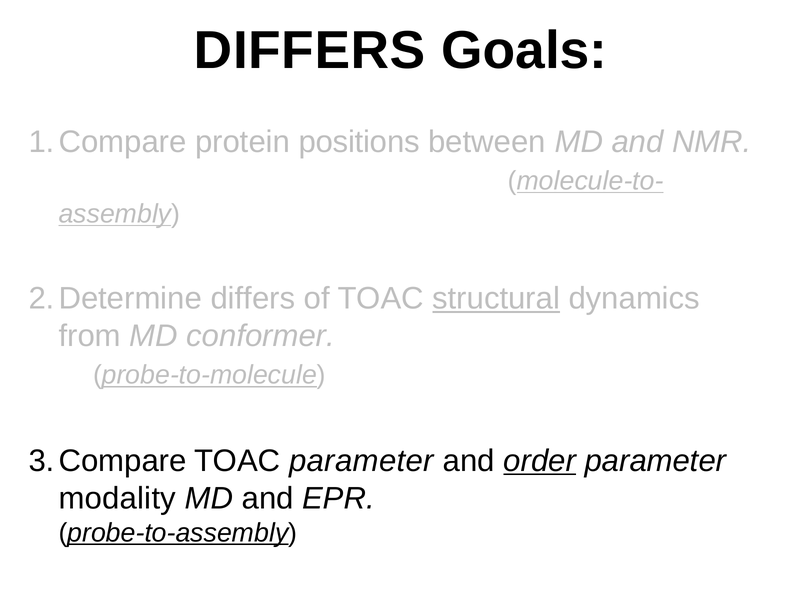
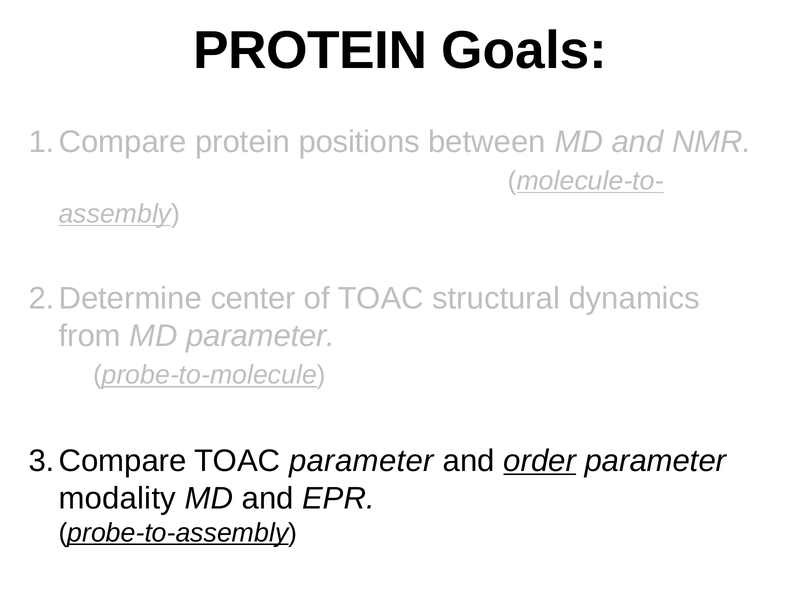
DIFFERS at (310, 50): DIFFERS -> PROTEIN
differs at (253, 299): differs -> center
structural underline: present -> none
MD conformer: conformer -> parameter
